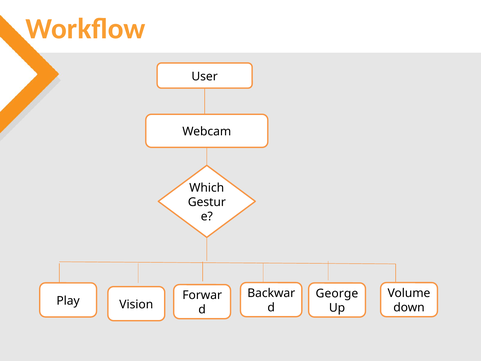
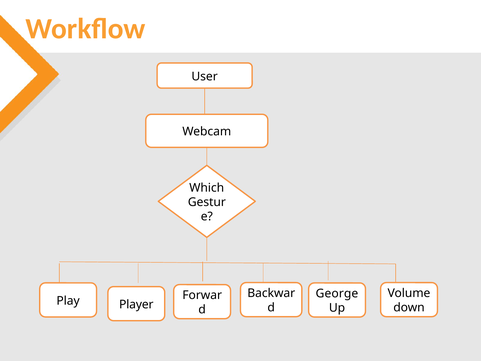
Vision: Vision -> Player
